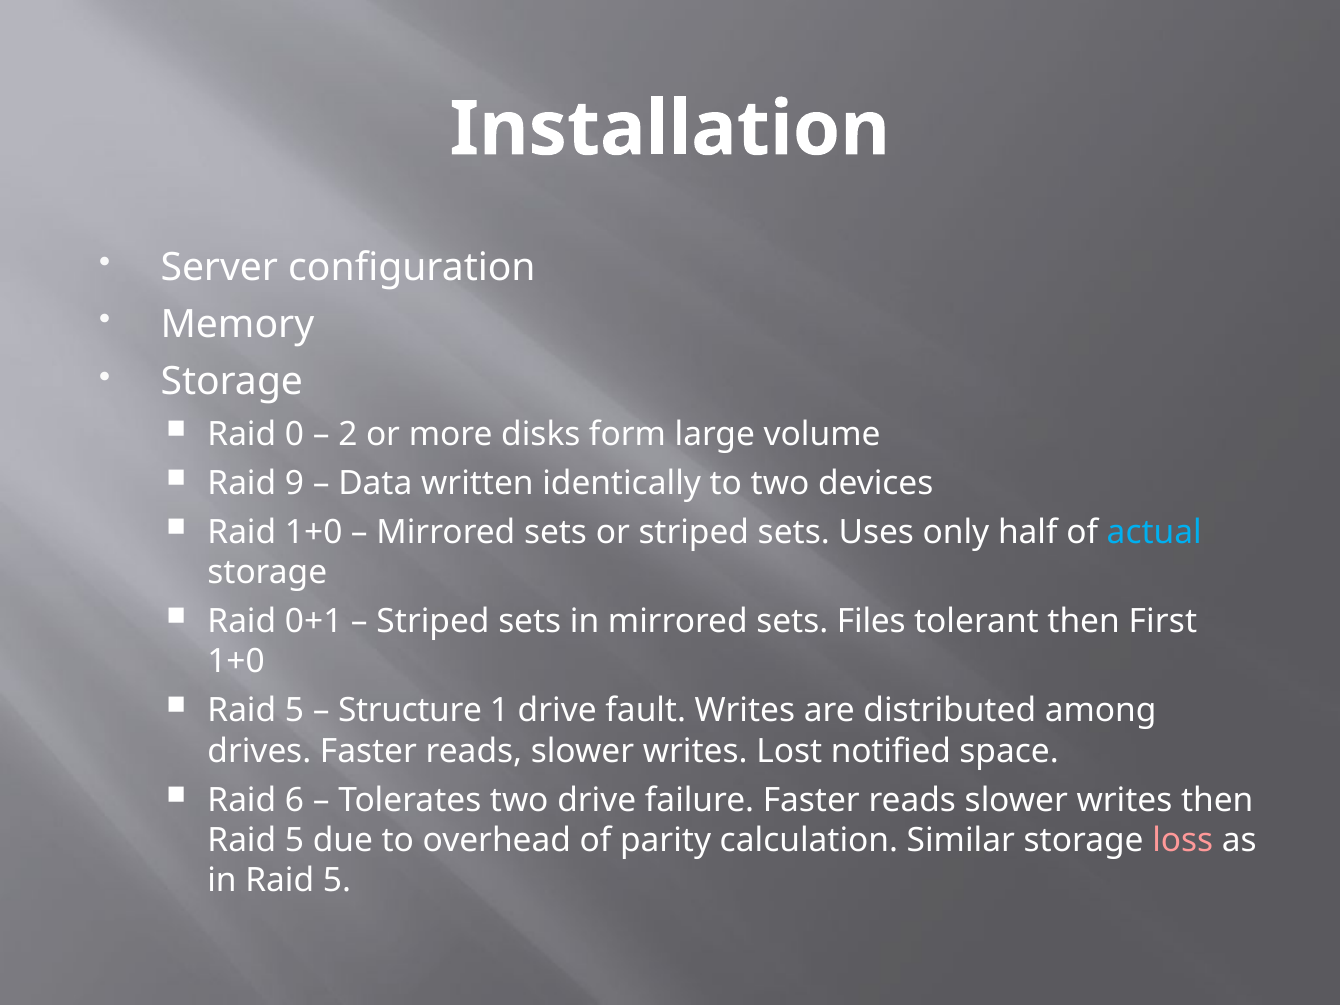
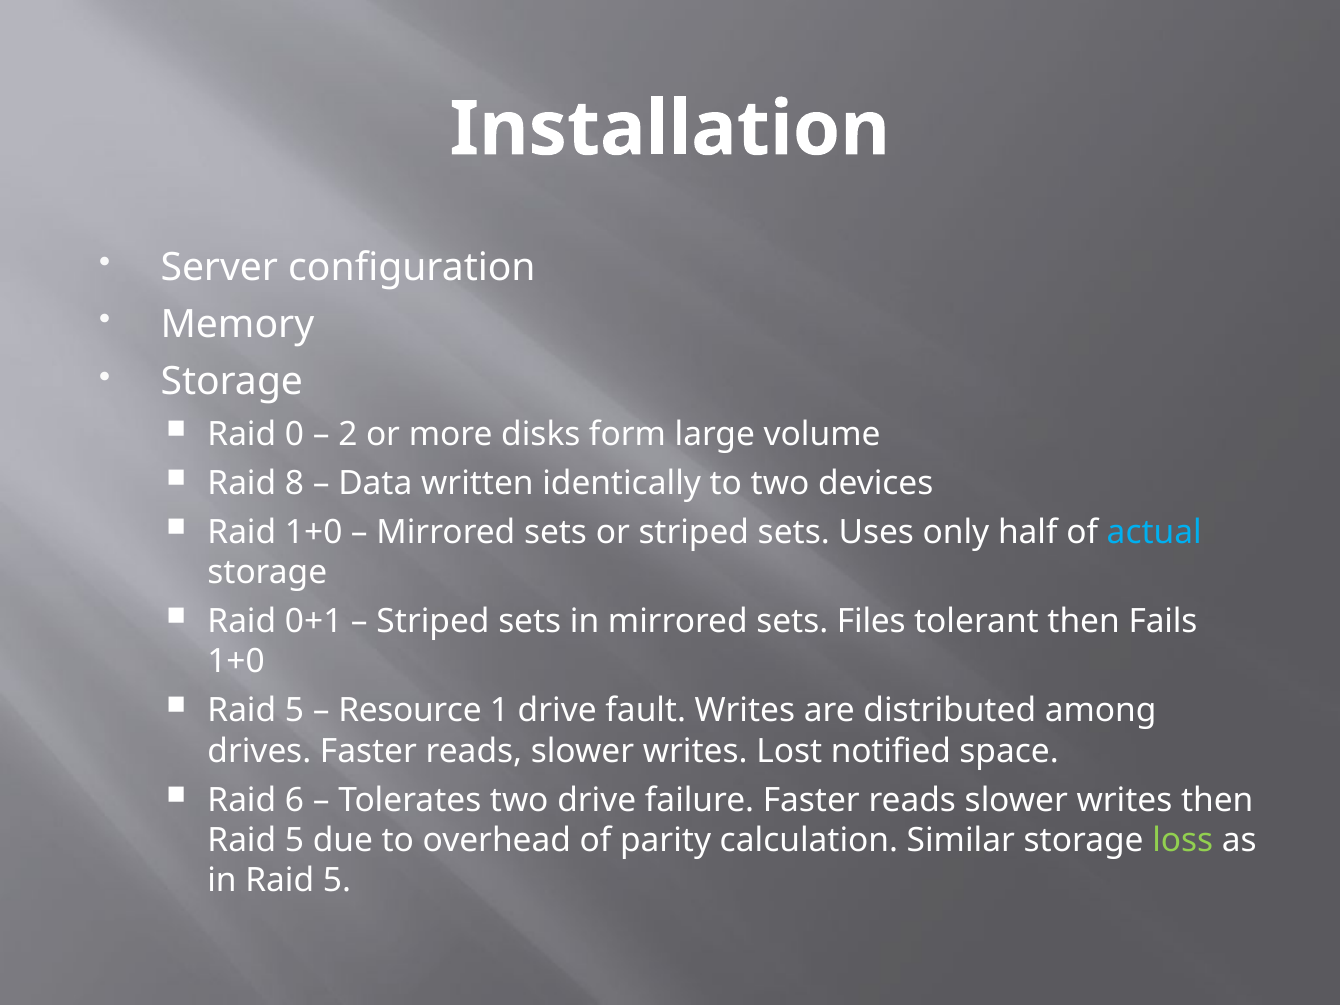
9: 9 -> 8
First: First -> Fails
Structure: Structure -> Resource
loss colour: pink -> light green
